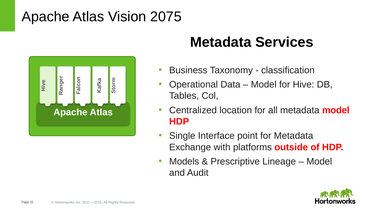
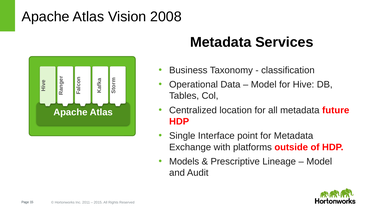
2075: 2075 -> 2008
metadata model: model -> future
